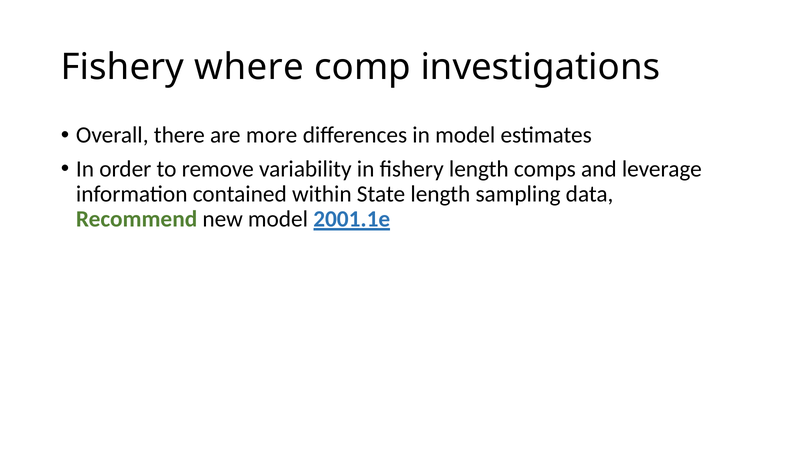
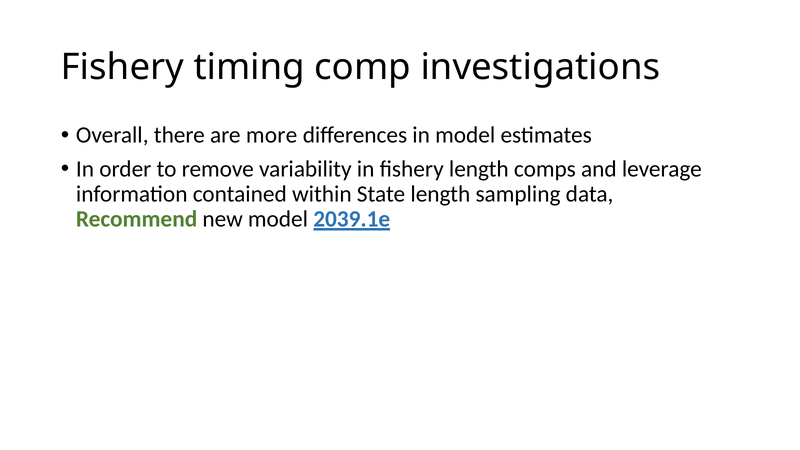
where: where -> timing
2001.1e: 2001.1e -> 2039.1e
